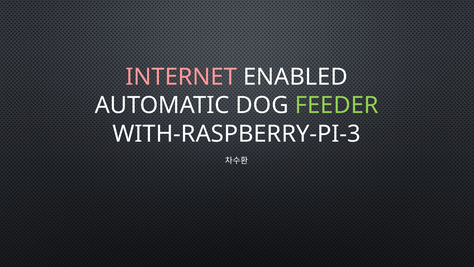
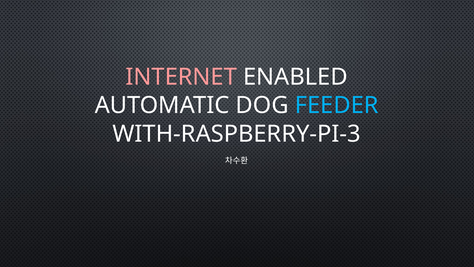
FEEDER colour: light green -> light blue
